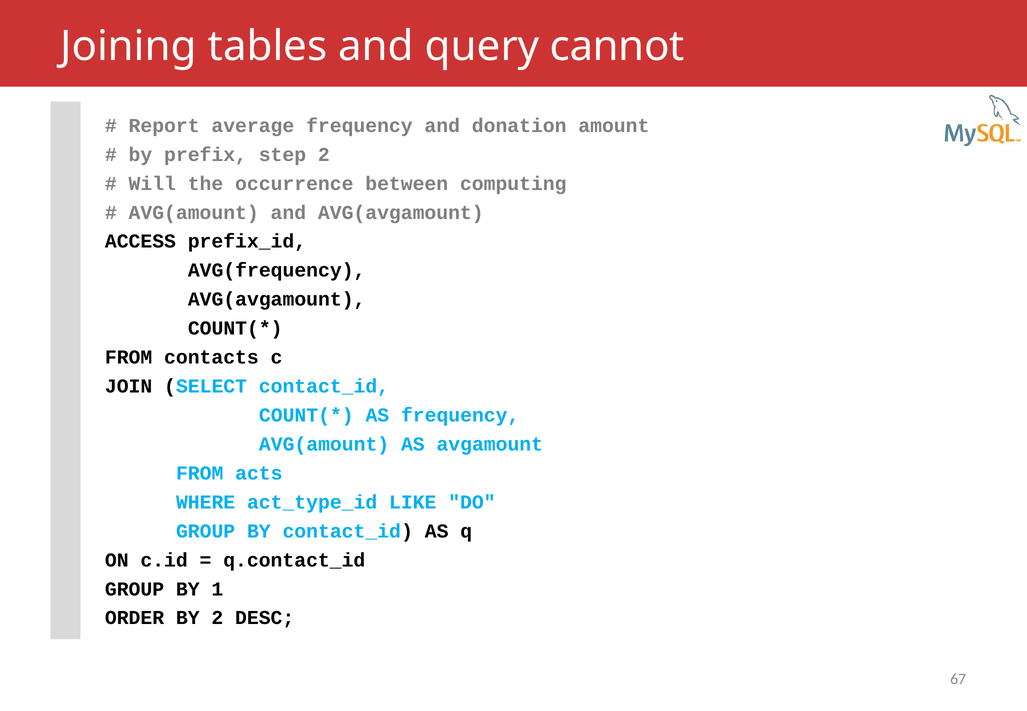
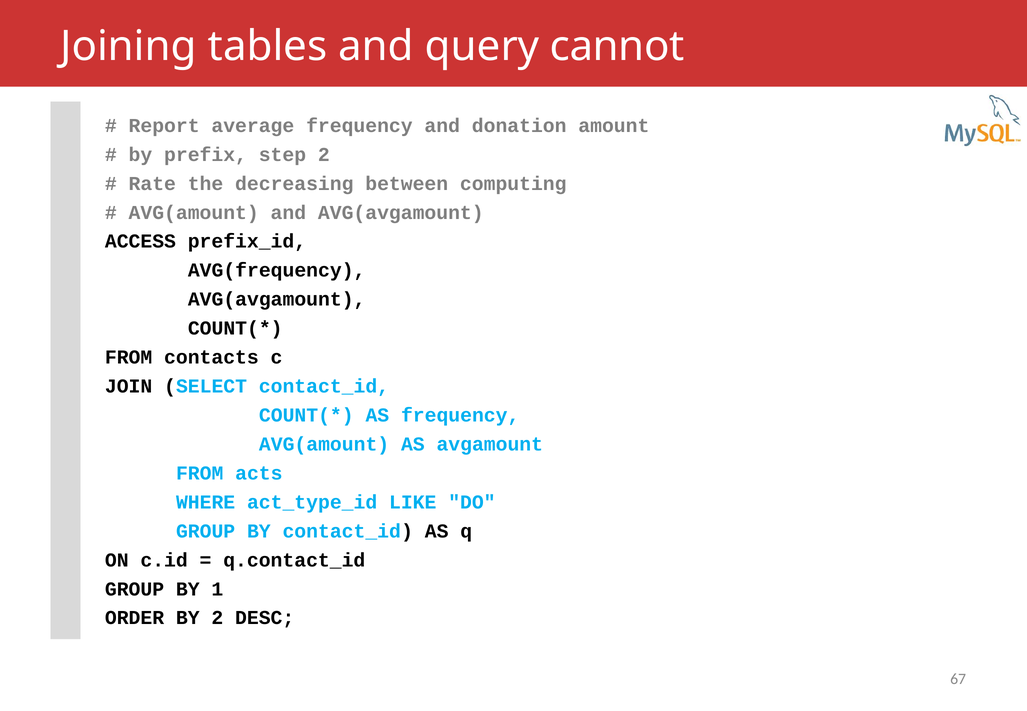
Will: Will -> Rate
occurrence: occurrence -> decreasing
